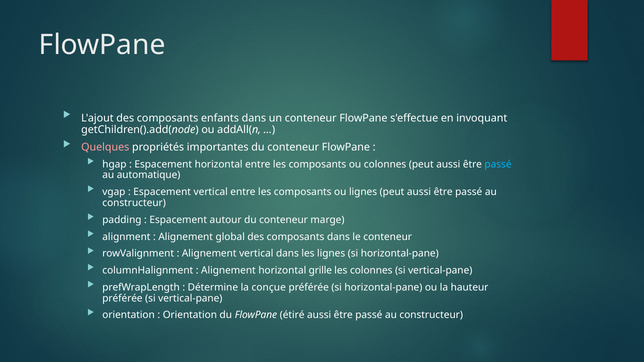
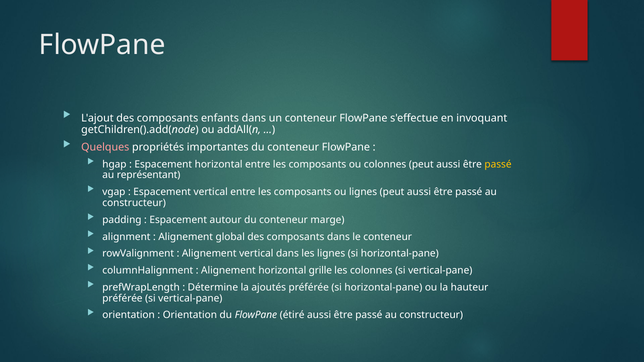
passé at (498, 164) colour: light blue -> yellow
automatique: automatique -> représentant
conçue: conçue -> ajoutés
